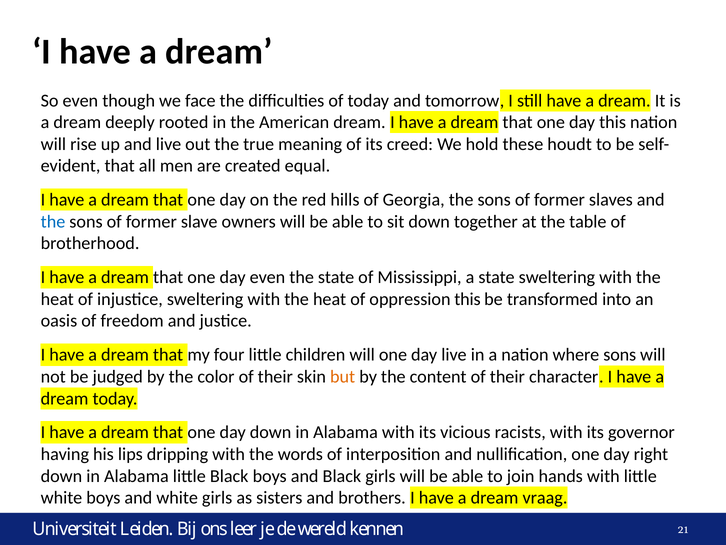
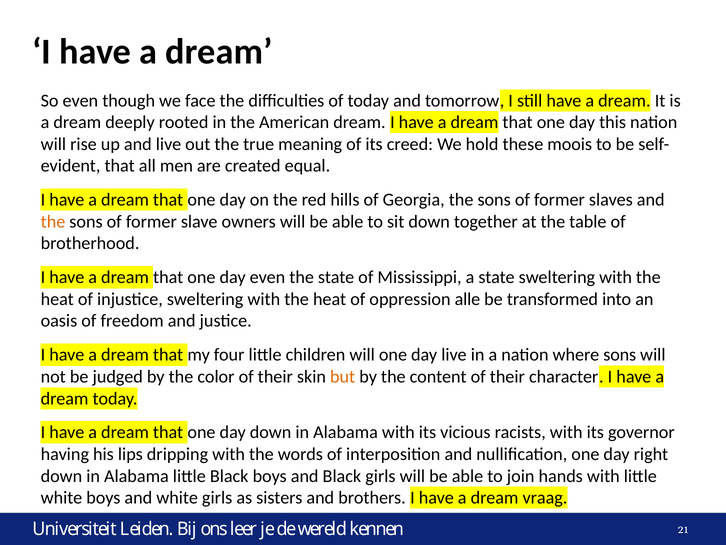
houdt: houdt -> moois
the at (53, 221) colour: blue -> orange
oppression this: this -> alle
